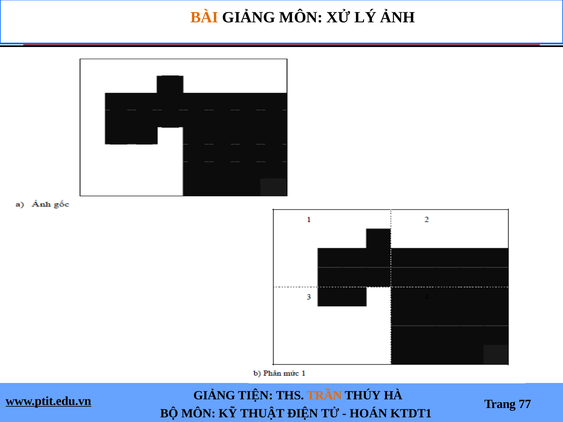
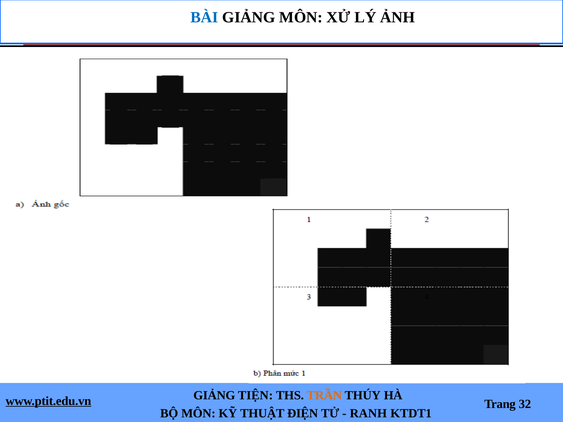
BÀI colour: orange -> blue
77: 77 -> 32
HOÁN: HOÁN -> RANH
